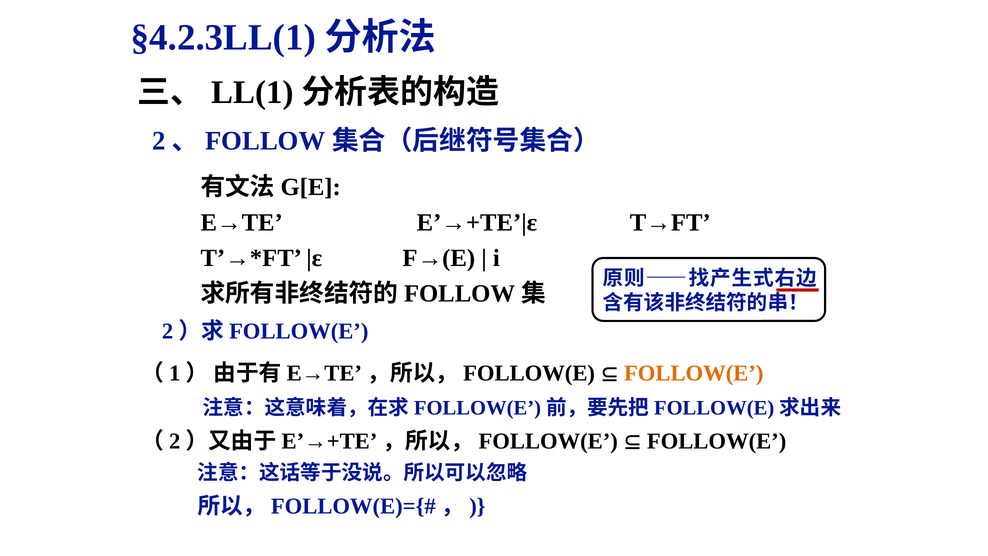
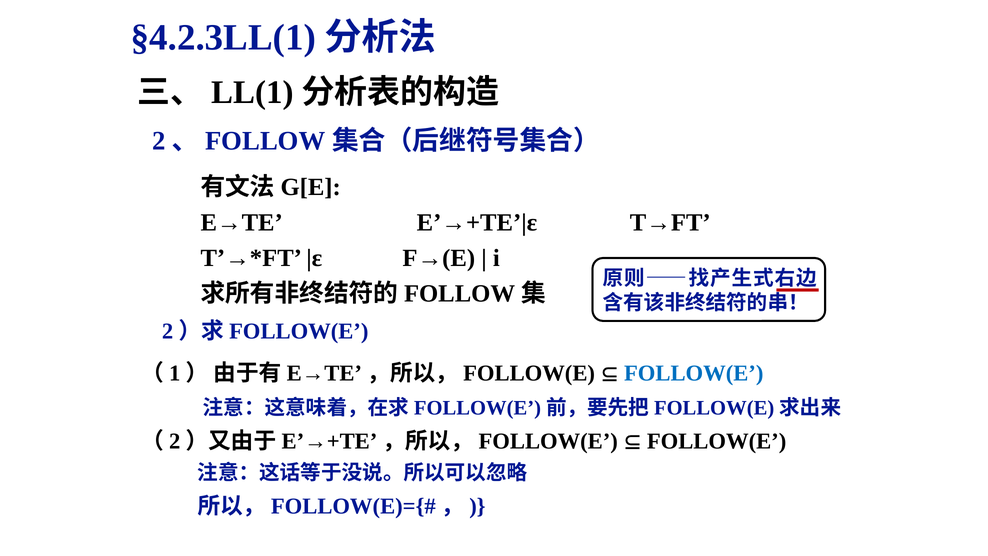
FOLLOW(E at (694, 373) colour: orange -> blue
